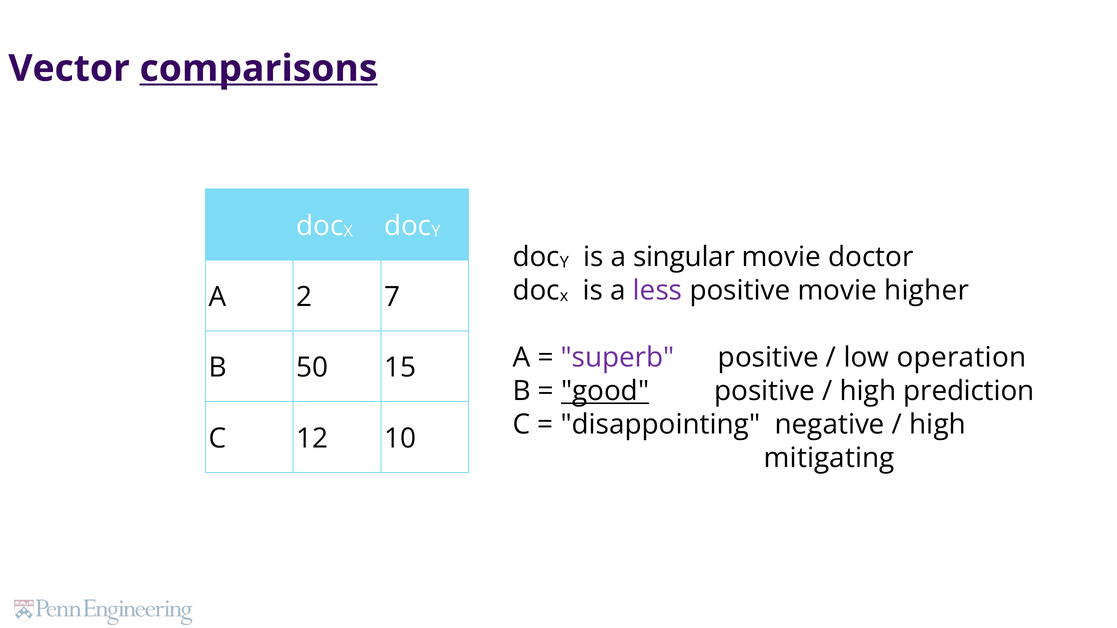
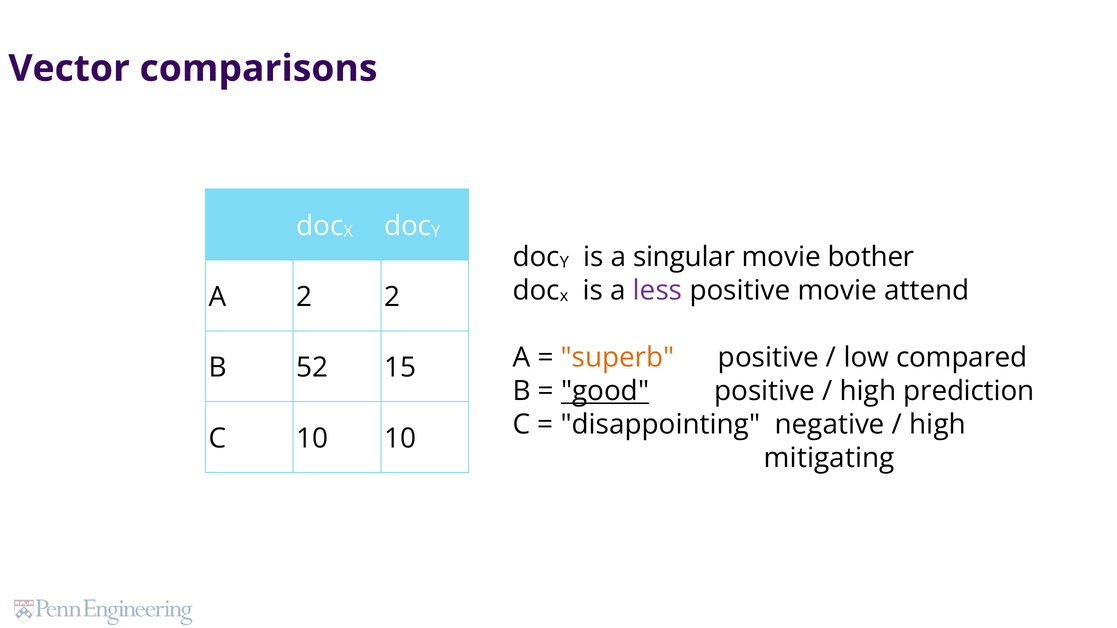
comparisons underline: present -> none
doctor: doctor -> bother
higher: higher -> attend
2 7: 7 -> 2
superb colour: purple -> orange
operation: operation -> compared
50: 50 -> 52
C 12: 12 -> 10
